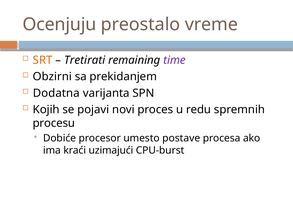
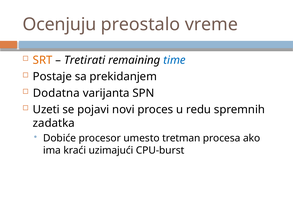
time colour: purple -> blue
Obzirni: Obzirni -> Postaje
Kojih: Kojih -> Uzeti
procesu: procesu -> zadatka
postave: postave -> tretman
